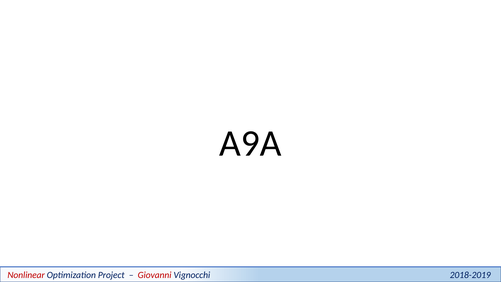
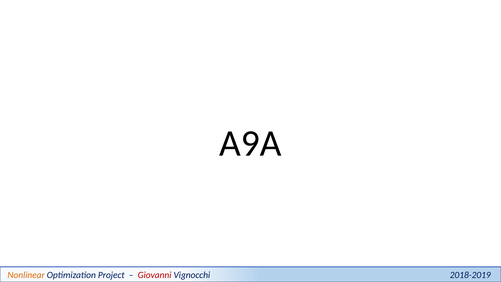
Nonlinear colour: red -> orange
